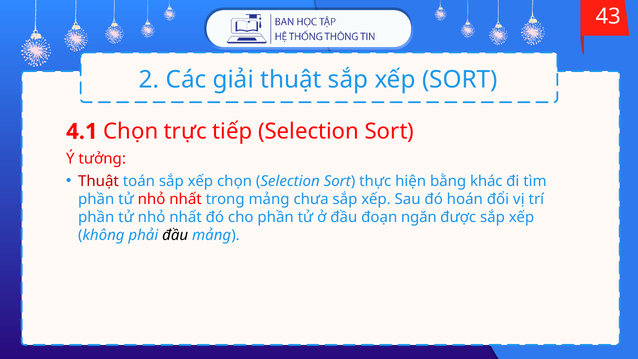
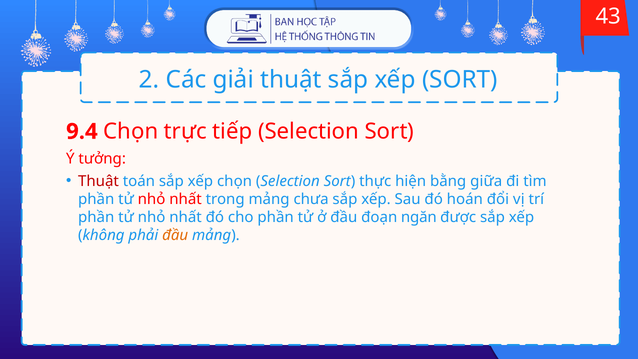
4.1: 4.1 -> 9.4
khác: khác -> giữa
đầu at (175, 235) colour: black -> orange
